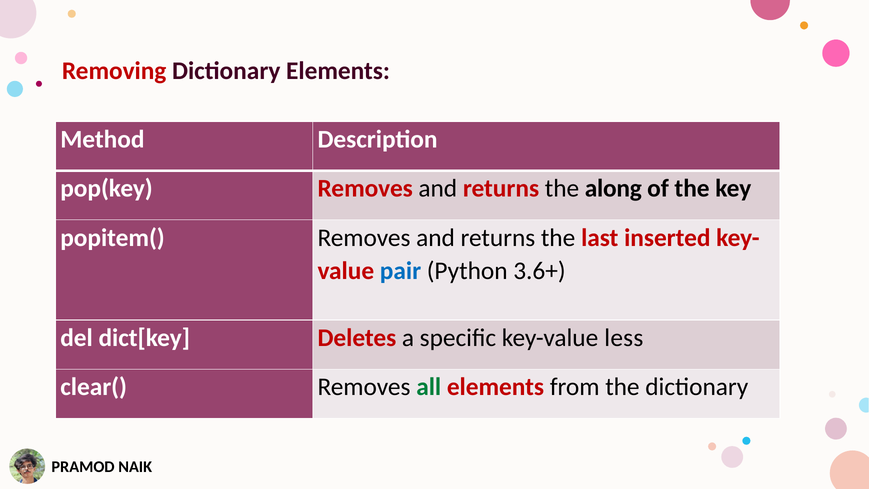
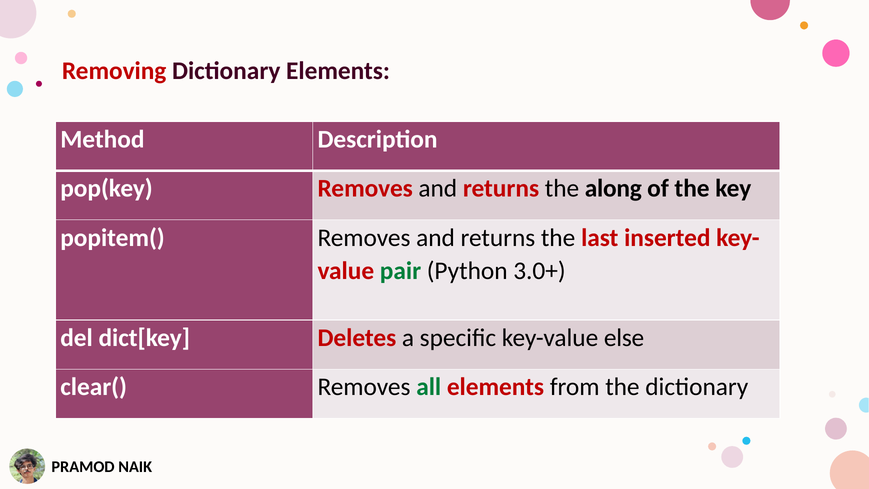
pair colour: blue -> green
3.6+: 3.6+ -> 3.0+
less: less -> else
